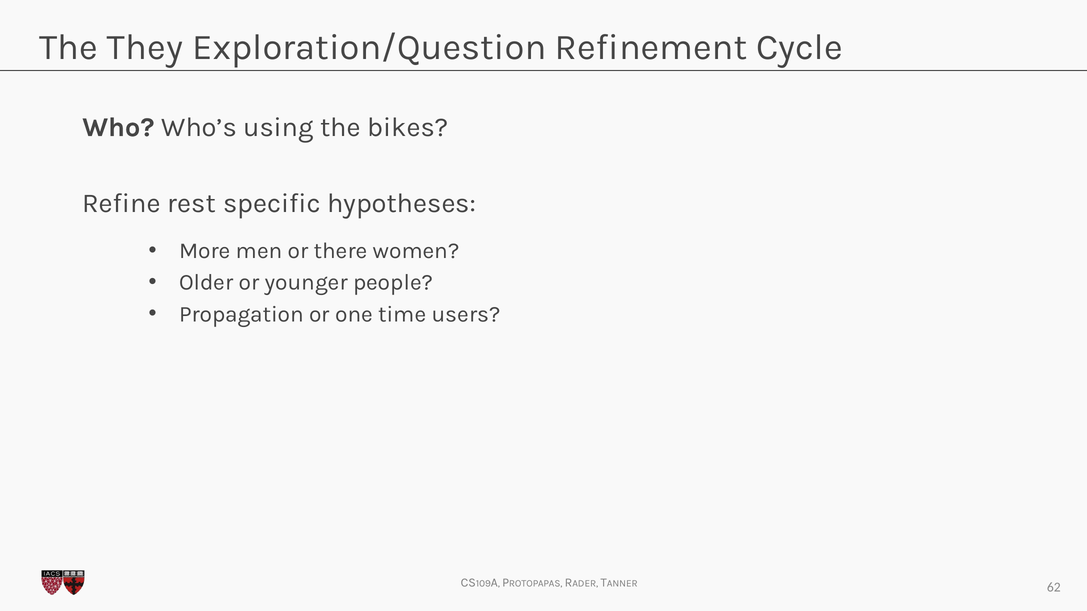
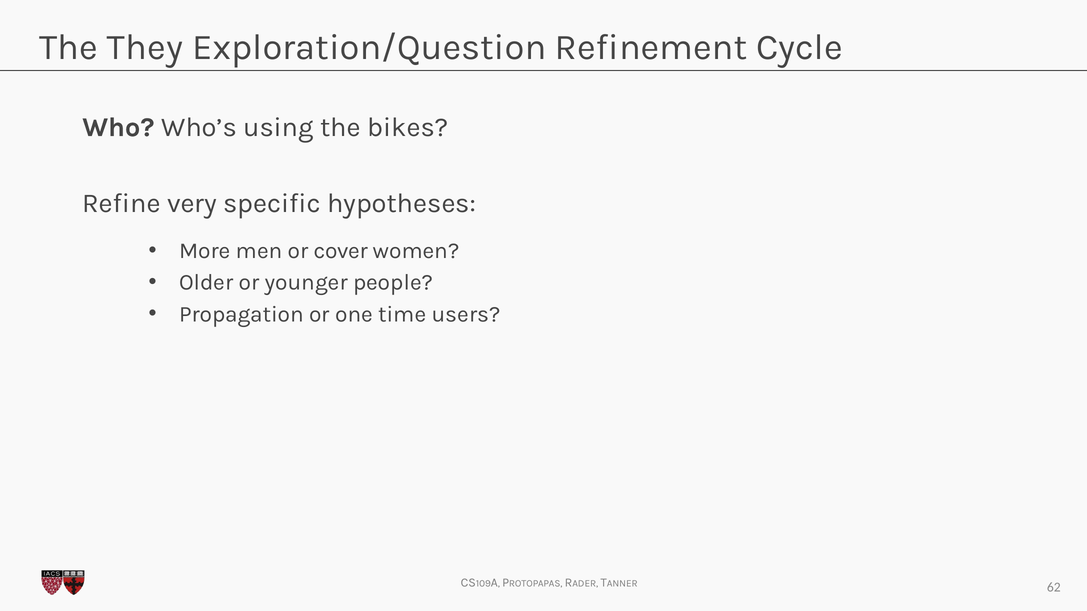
rest: rest -> very
there: there -> cover
